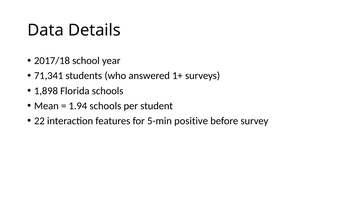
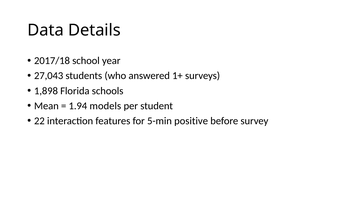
71,341: 71,341 -> 27,043
1.94 schools: schools -> models
